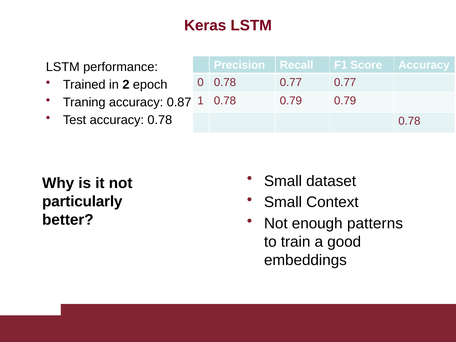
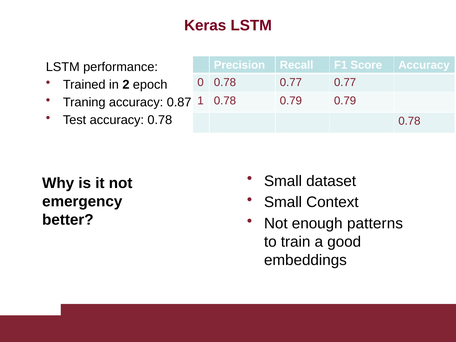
particularly: particularly -> emergency
